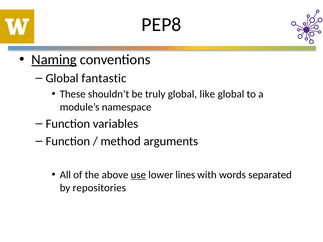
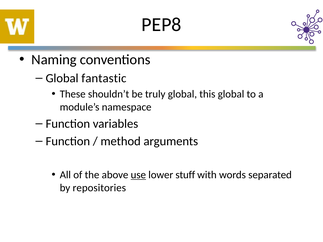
Naming underline: present -> none
like: like -> this
lines: lines -> stuff
